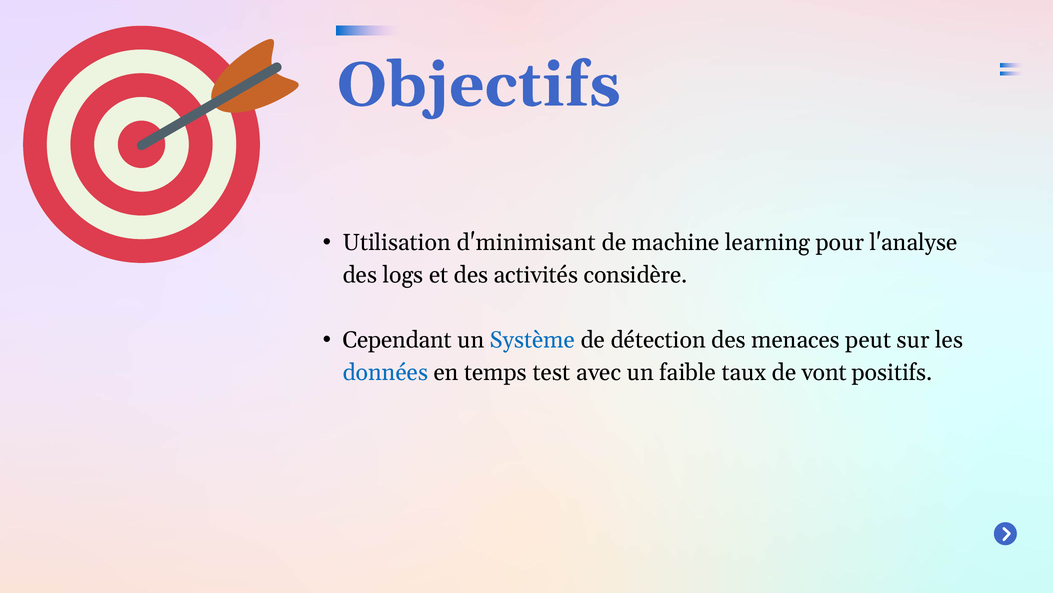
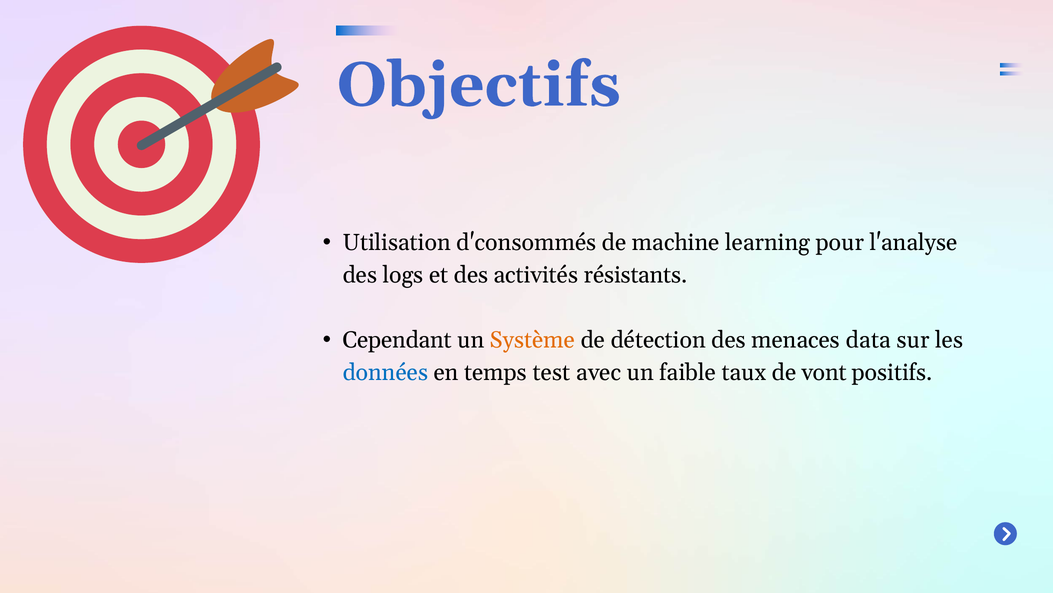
d'minimisant: d'minimisant -> d'consommés
considère: considère -> résistants
Système colour: blue -> orange
peut: peut -> data
